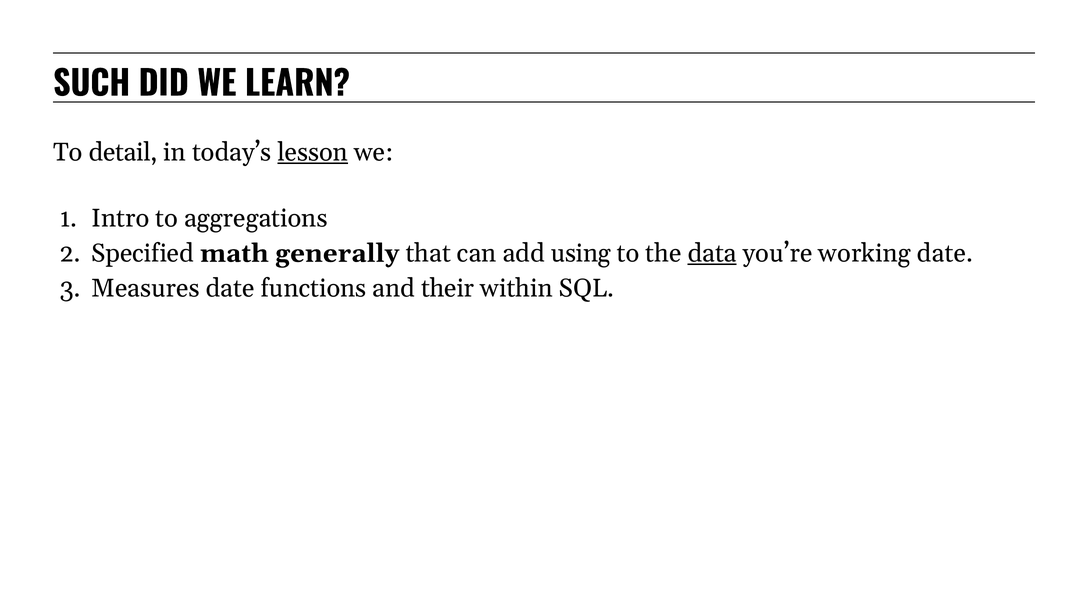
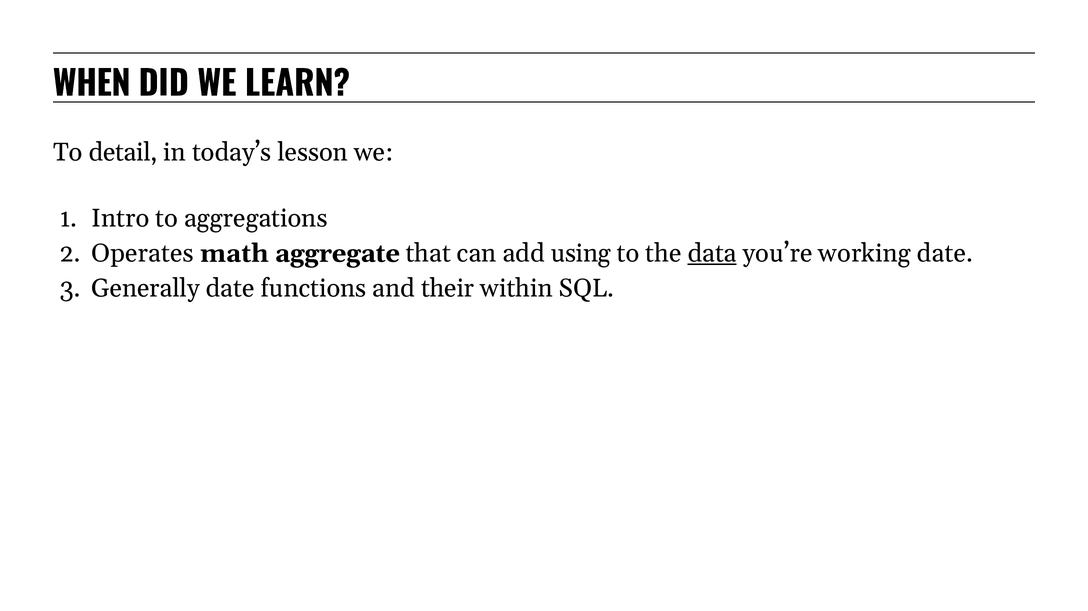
SUCH: SUCH -> WHEN
lesson underline: present -> none
Specified: Specified -> Operates
generally: generally -> aggregate
Measures: Measures -> Generally
